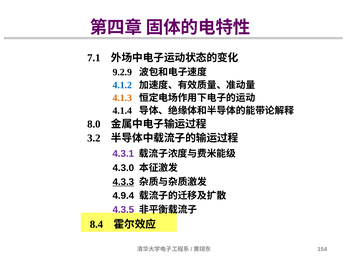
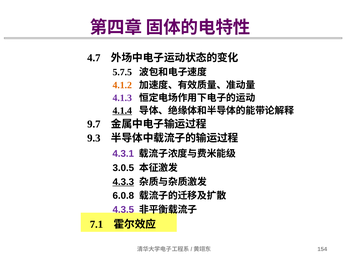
7.1: 7.1 -> 4.7
9.2.9: 9.2.9 -> 5.7.5
4.1.2 colour: blue -> orange
4.1.3 colour: orange -> purple
4.1.4 underline: none -> present
8.0: 8.0 -> 9.7
3.2: 3.2 -> 9.3
4.3.0: 4.3.0 -> 3.0.5
4.9.4: 4.9.4 -> 6.0.8
8.4: 8.4 -> 7.1
